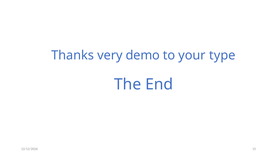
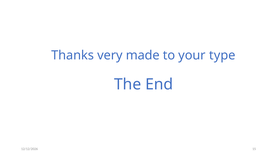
demo: demo -> made
